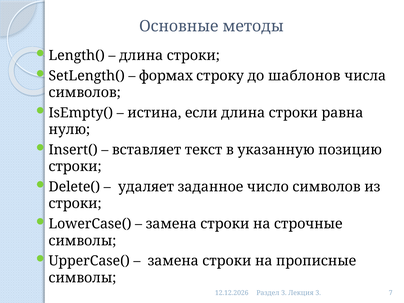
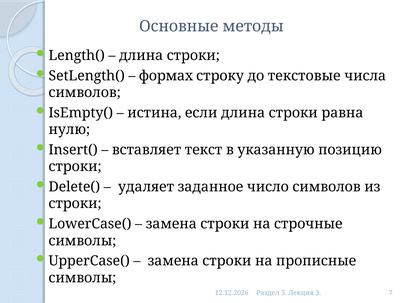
шаблонов: шаблонов -> текстовые
